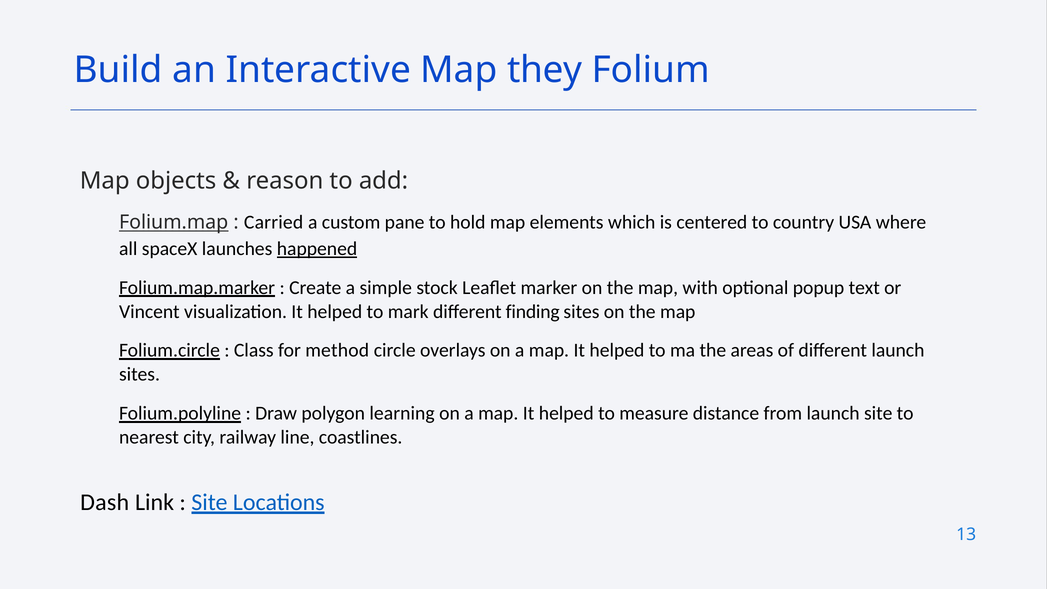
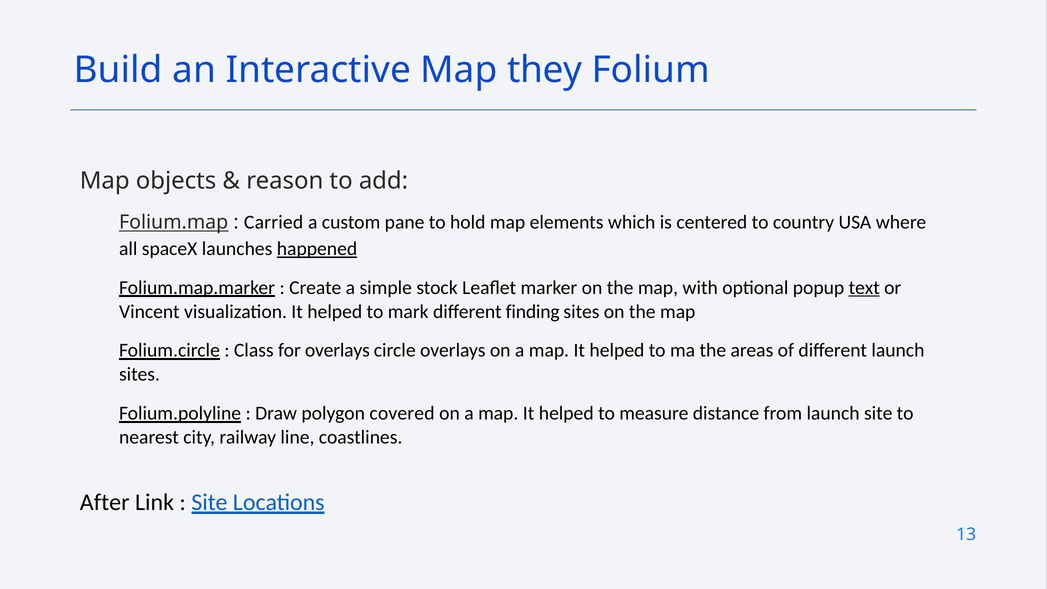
text underline: none -> present
for method: method -> overlays
learning: learning -> covered
Dash: Dash -> After
